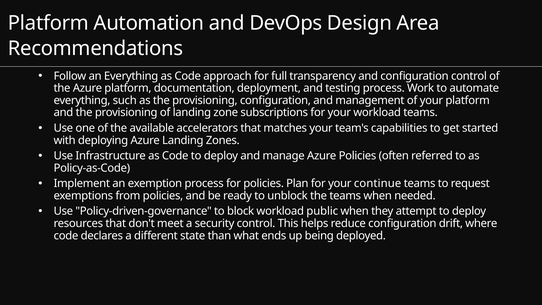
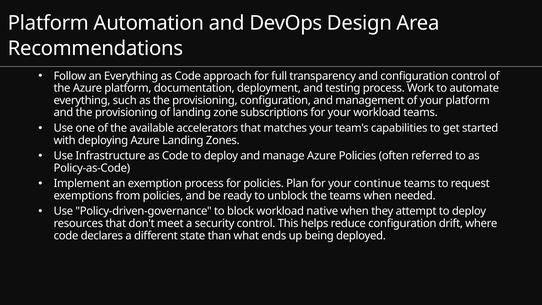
public: public -> native
